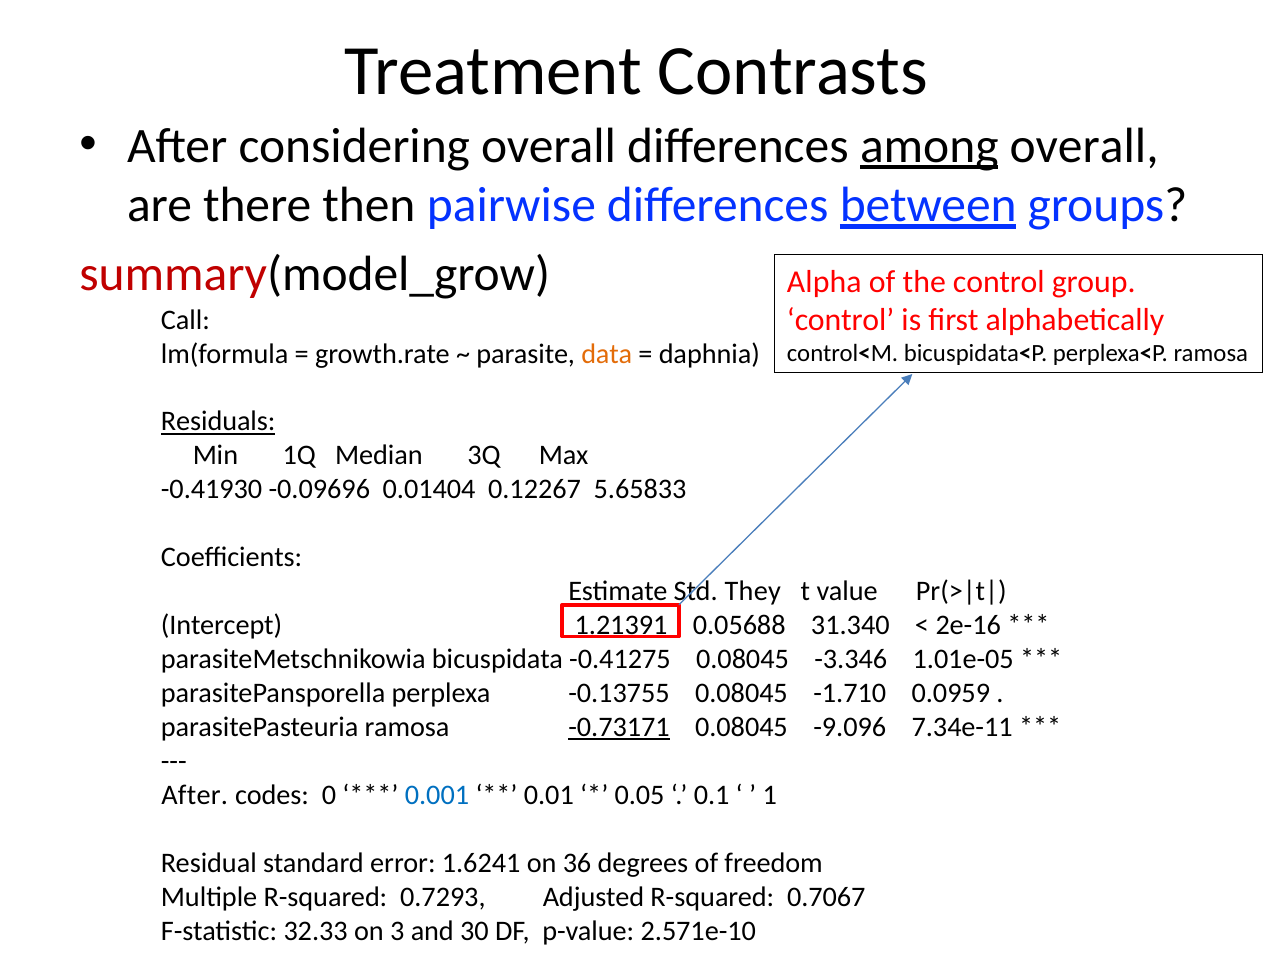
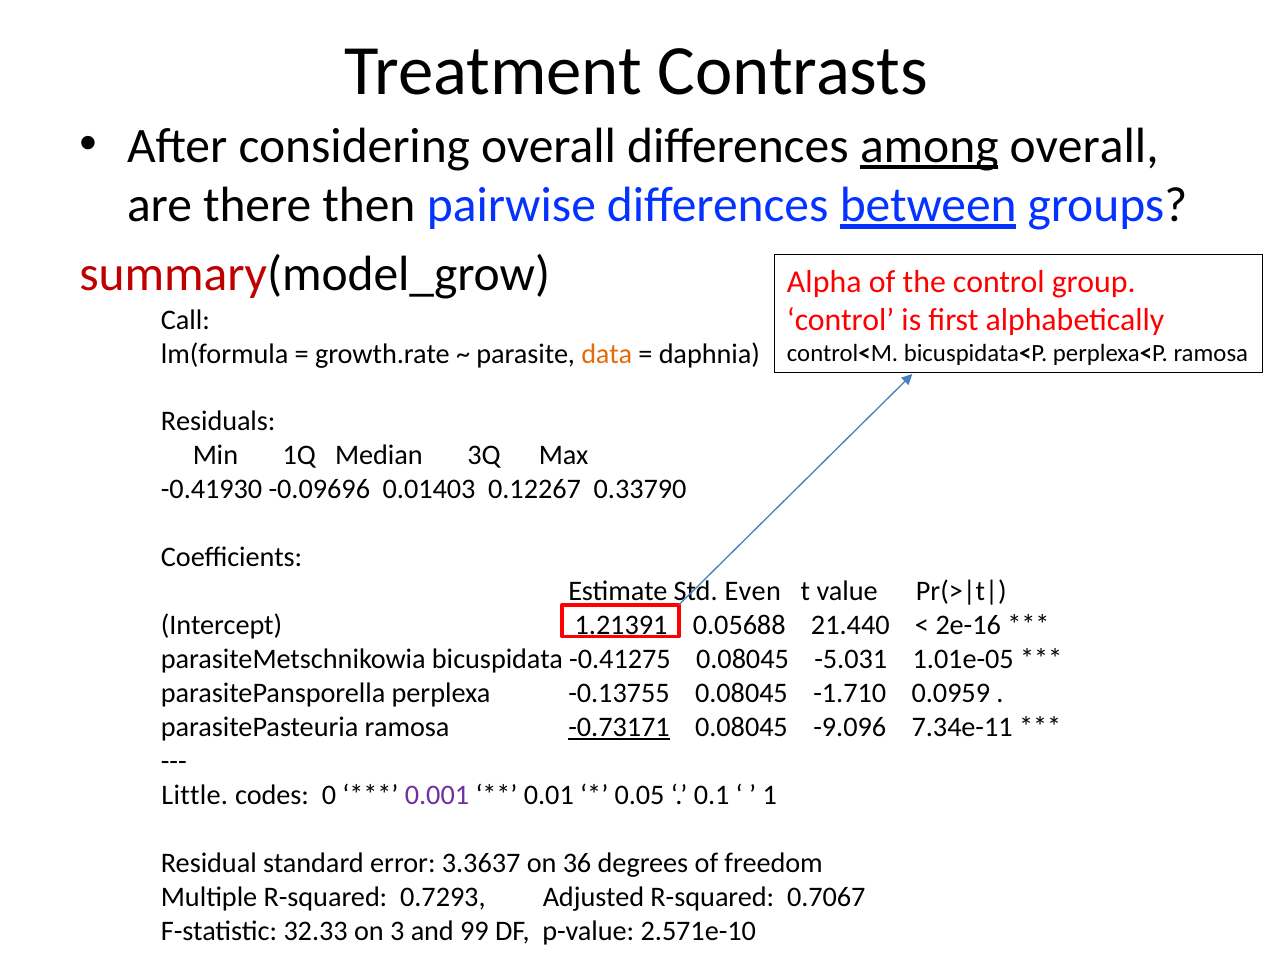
Residuals underline: present -> none
0.01404: 0.01404 -> 0.01403
5.65833: 5.65833 -> 0.33790
They: They -> Even
31.340: 31.340 -> 21.440
-3.346: -3.346 -> -5.031
After at (195, 795): After -> Little
0.001 colour: blue -> purple
1.6241: 1.6241 -> 3.3637
30: 30 -> 99
